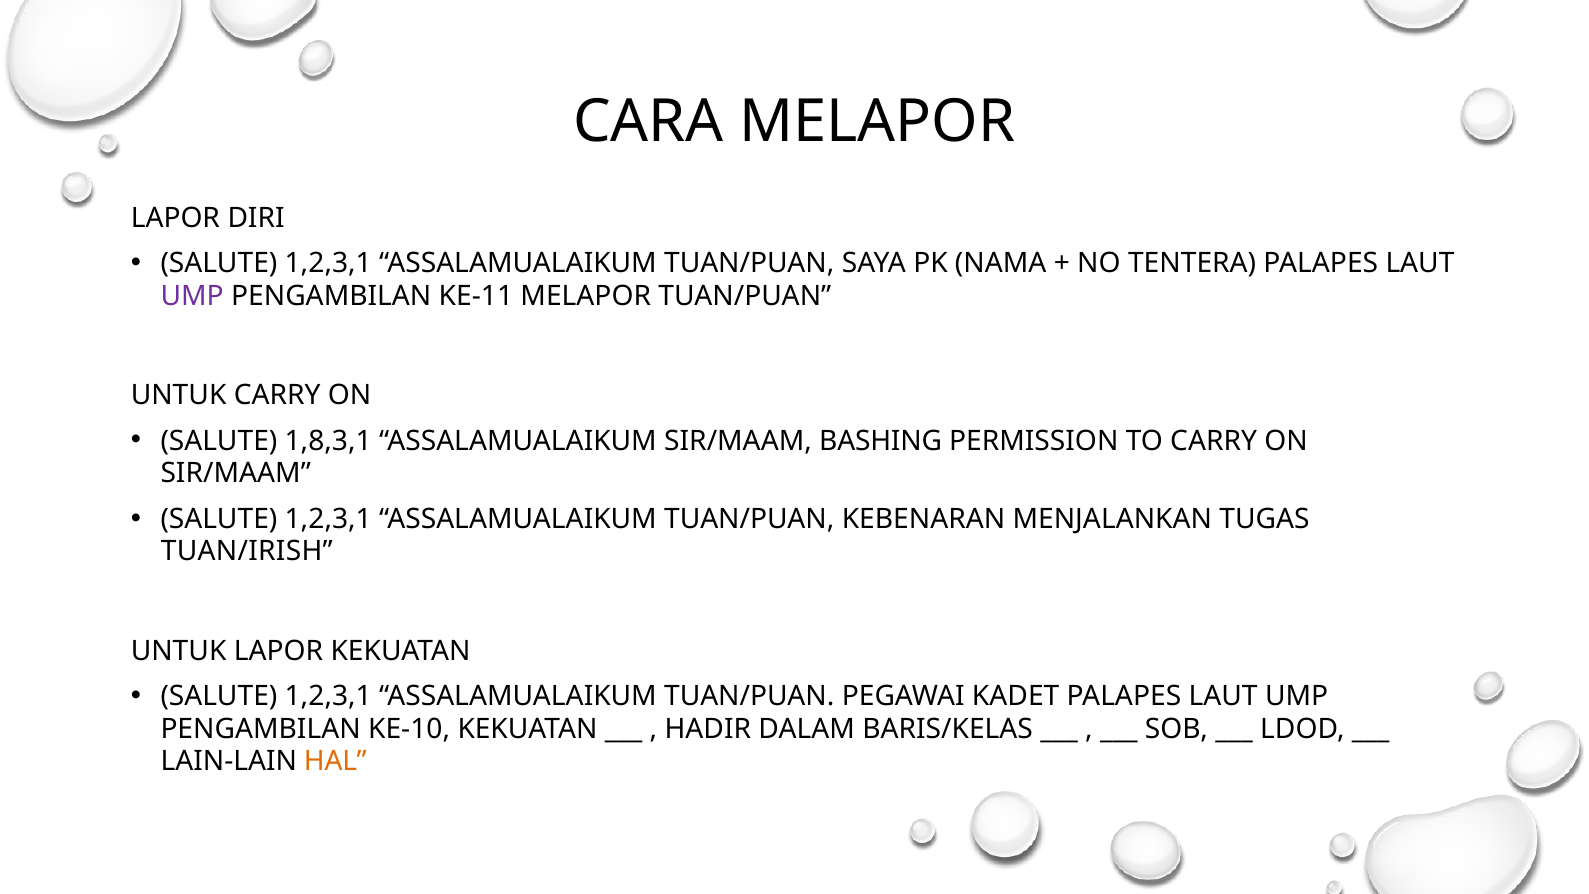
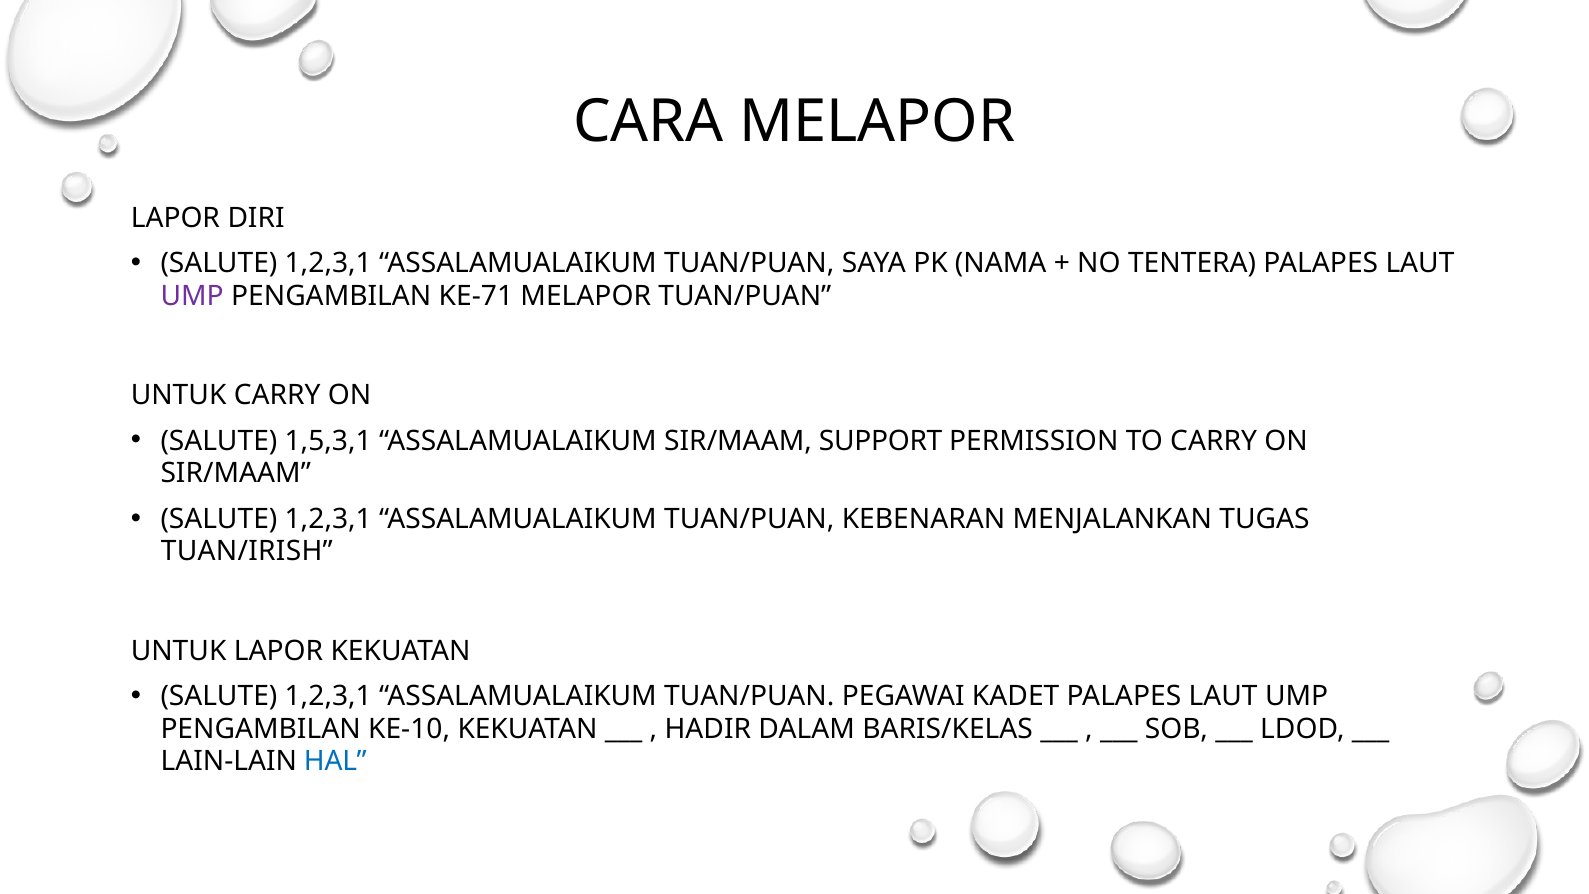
KE-11: KE-11 -> KE-71
1,8,3,1: 1,8,3,1 -> 1,5,3,1
BASHING: BASHING -> SUPPORT
HAL colour: orange -> blue
